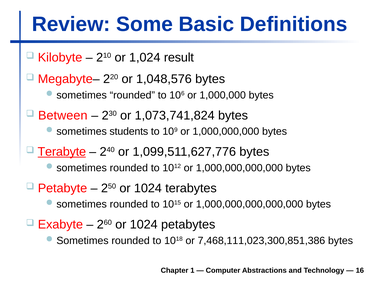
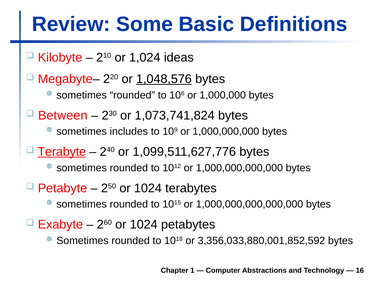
result: result -> ideas
1,048,576 underline: none -> present
students: students -> includes
7,468,111,023,300,851,386: 7,468,111,023,300,851,386 -> 3,356,033,880,001,852,592
